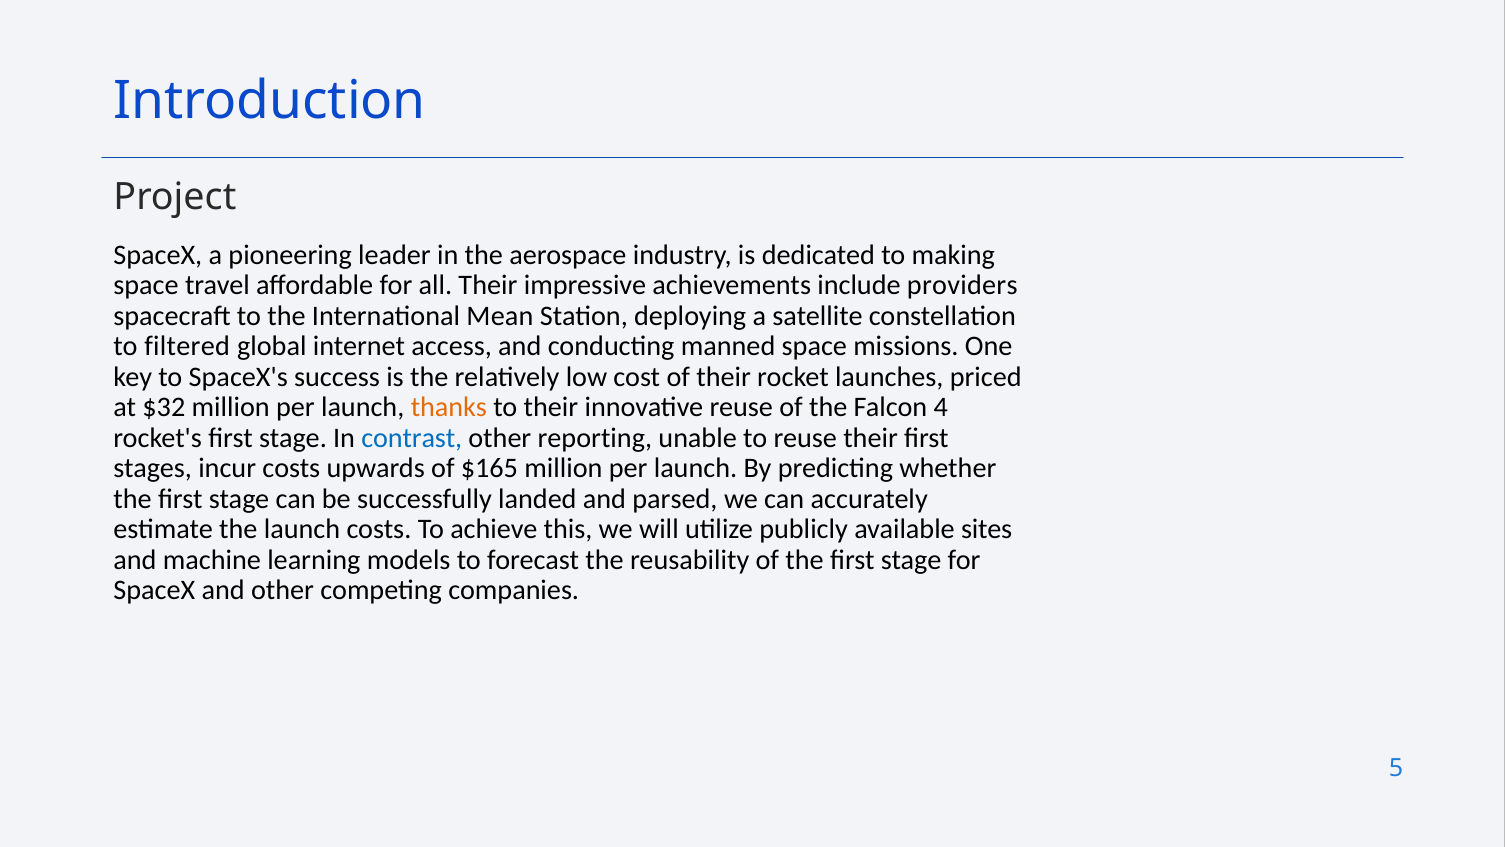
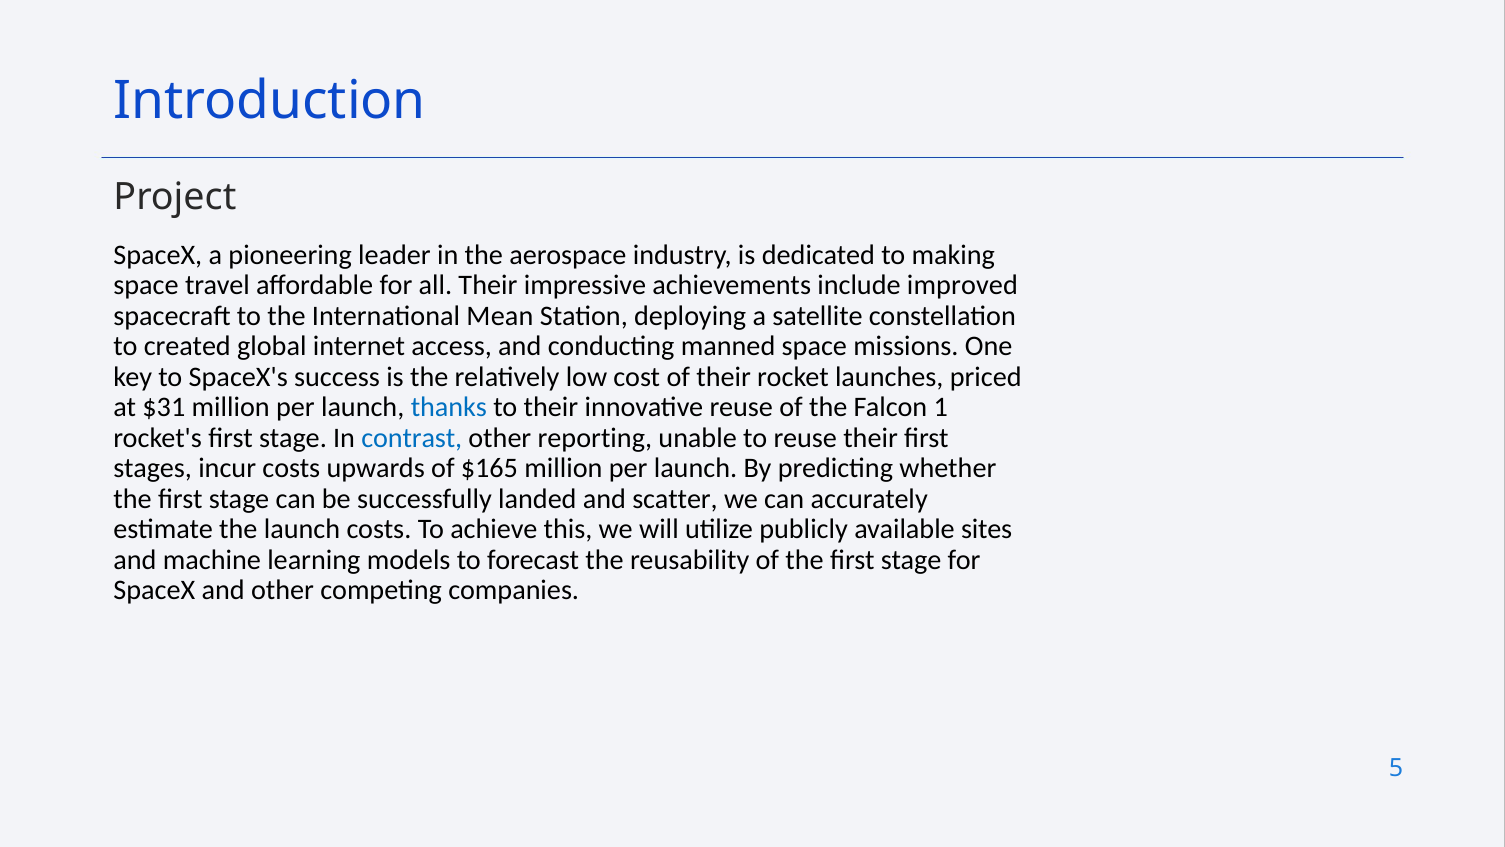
providers: providers -> improved
filtered: filtered -> created
$32: $32 -> $31
thanks colour: orange -> blue
4: 4 -> 1
parsed: parsed -> scatter
